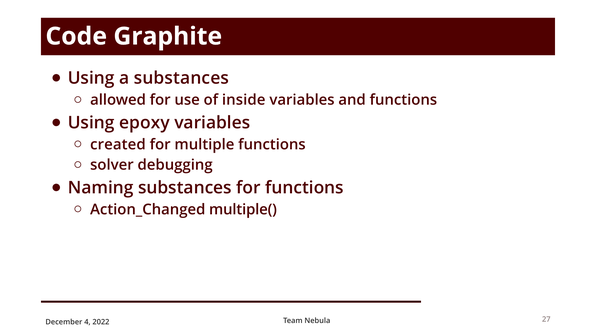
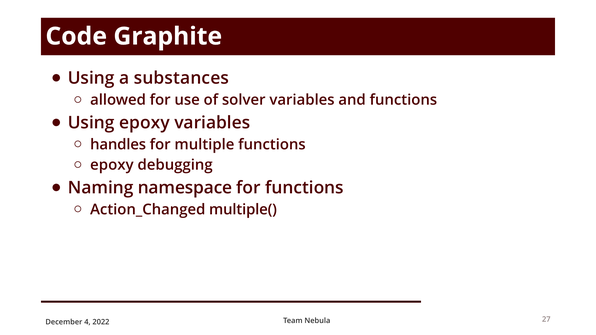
inside: inside -> solver
created: created -> handles
solver at (112, 165): solver -> epoxy
Naming substances: substances -> namespace
